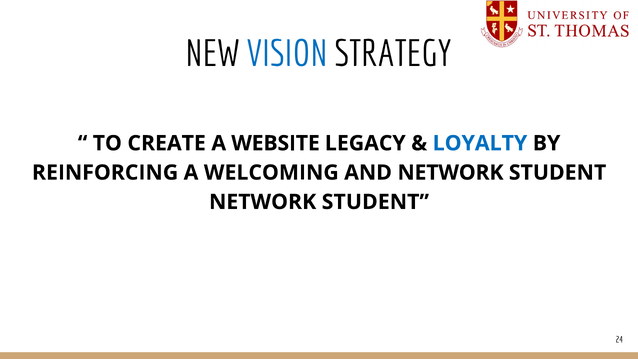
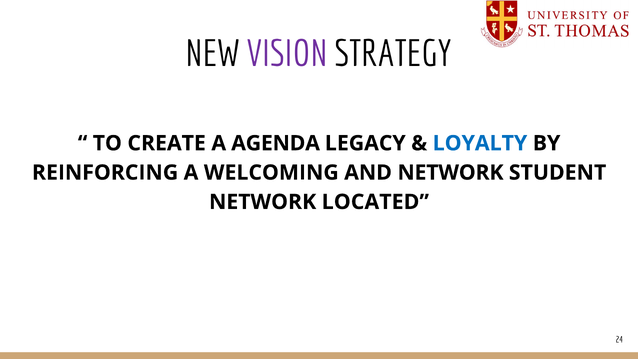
VISION colour: blue -> purple
WEBSITE: WEBSITE -> AGENDA
STUDENT at (375, 202): STUDENT -> LOCATED
